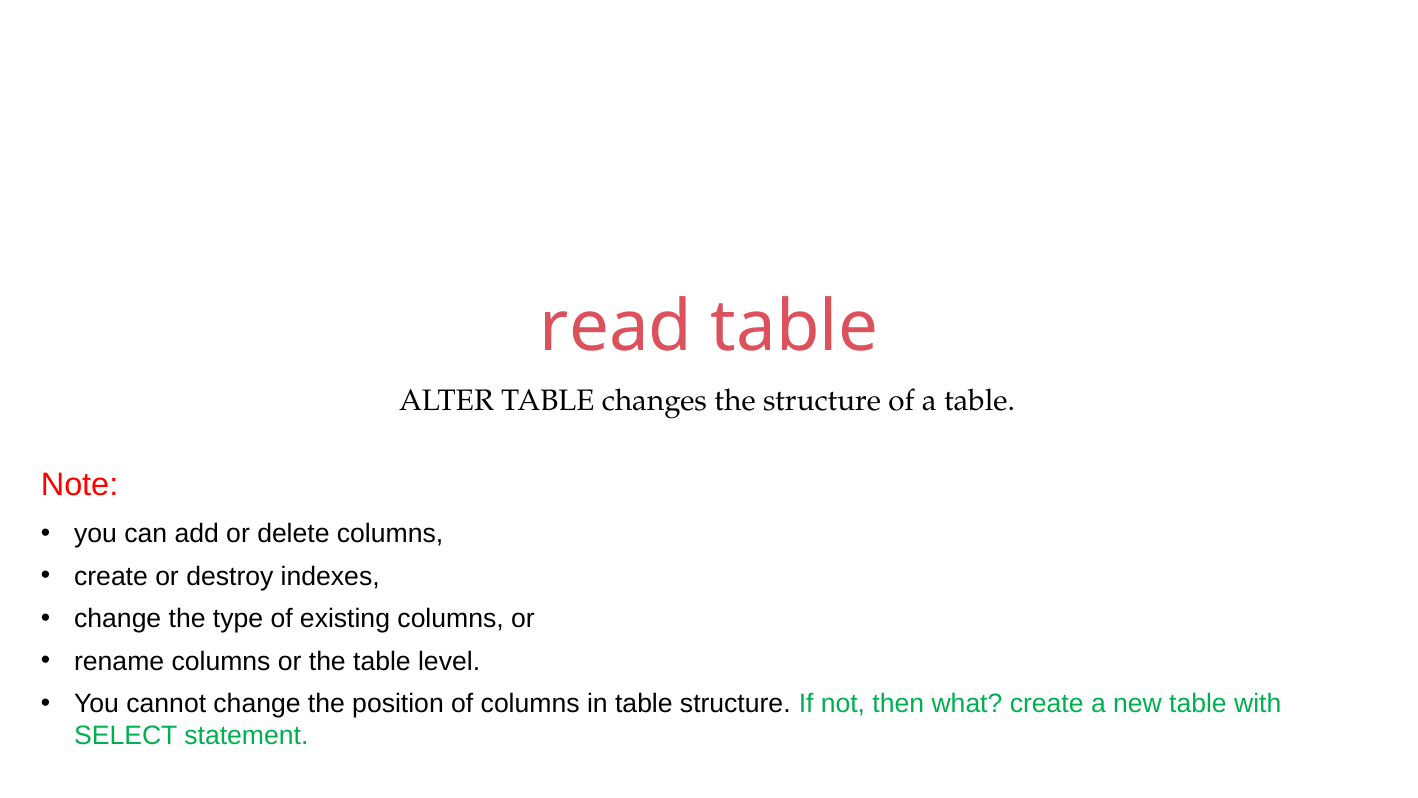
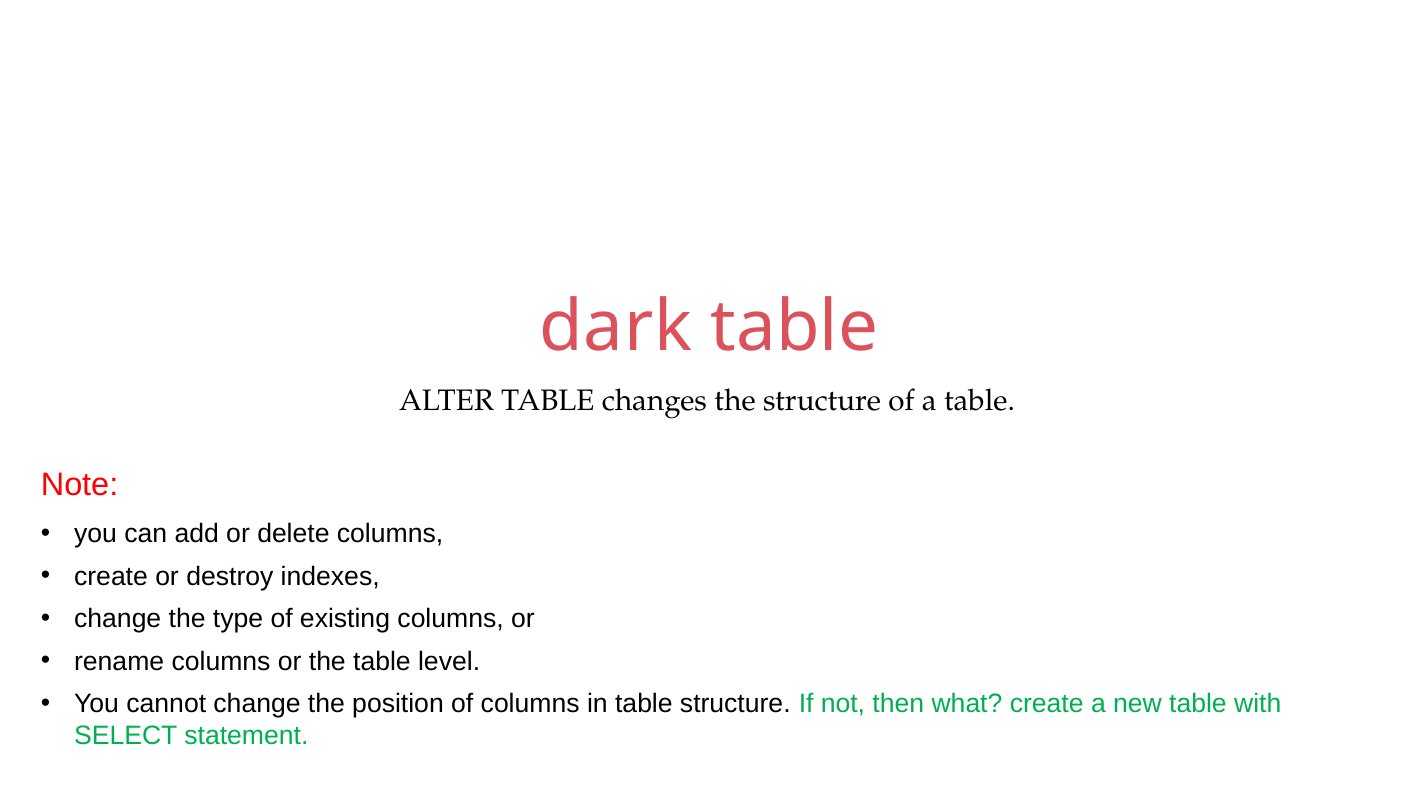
read: read -> dark
